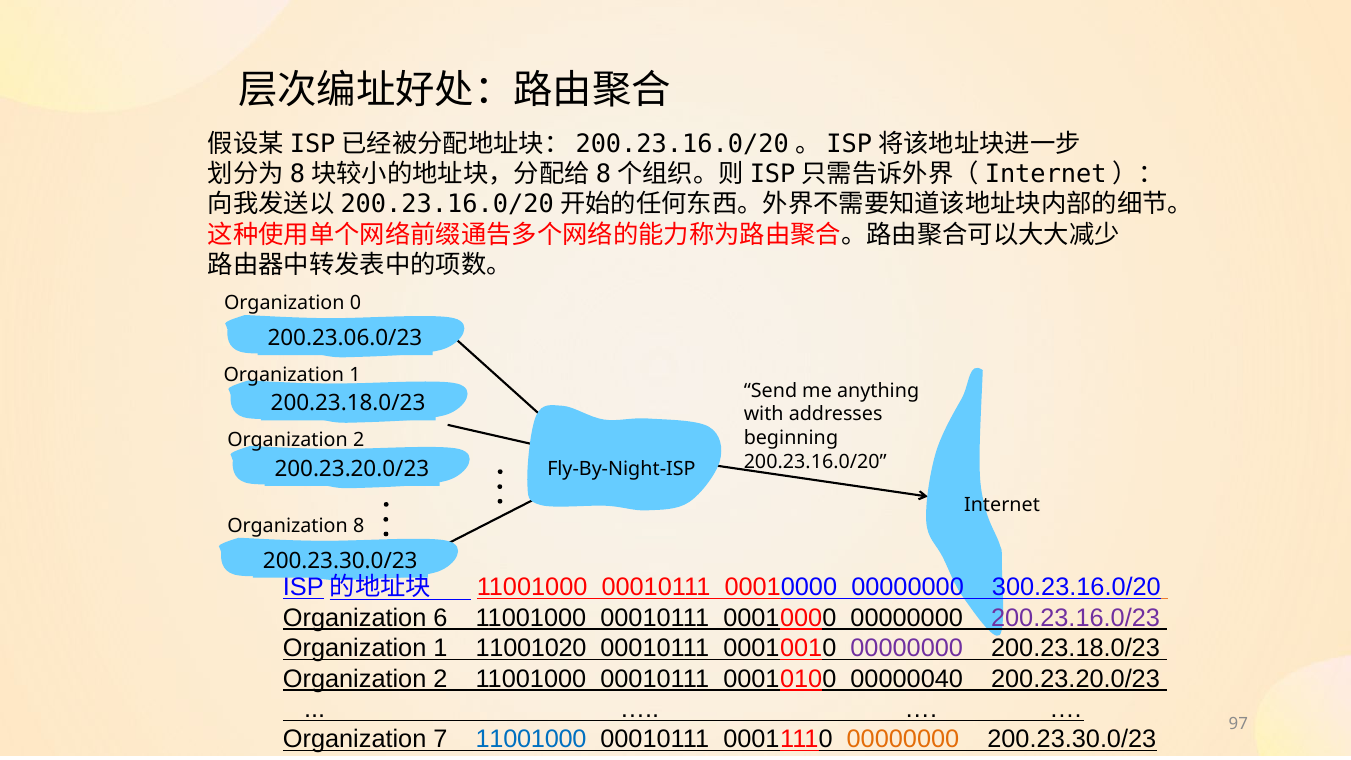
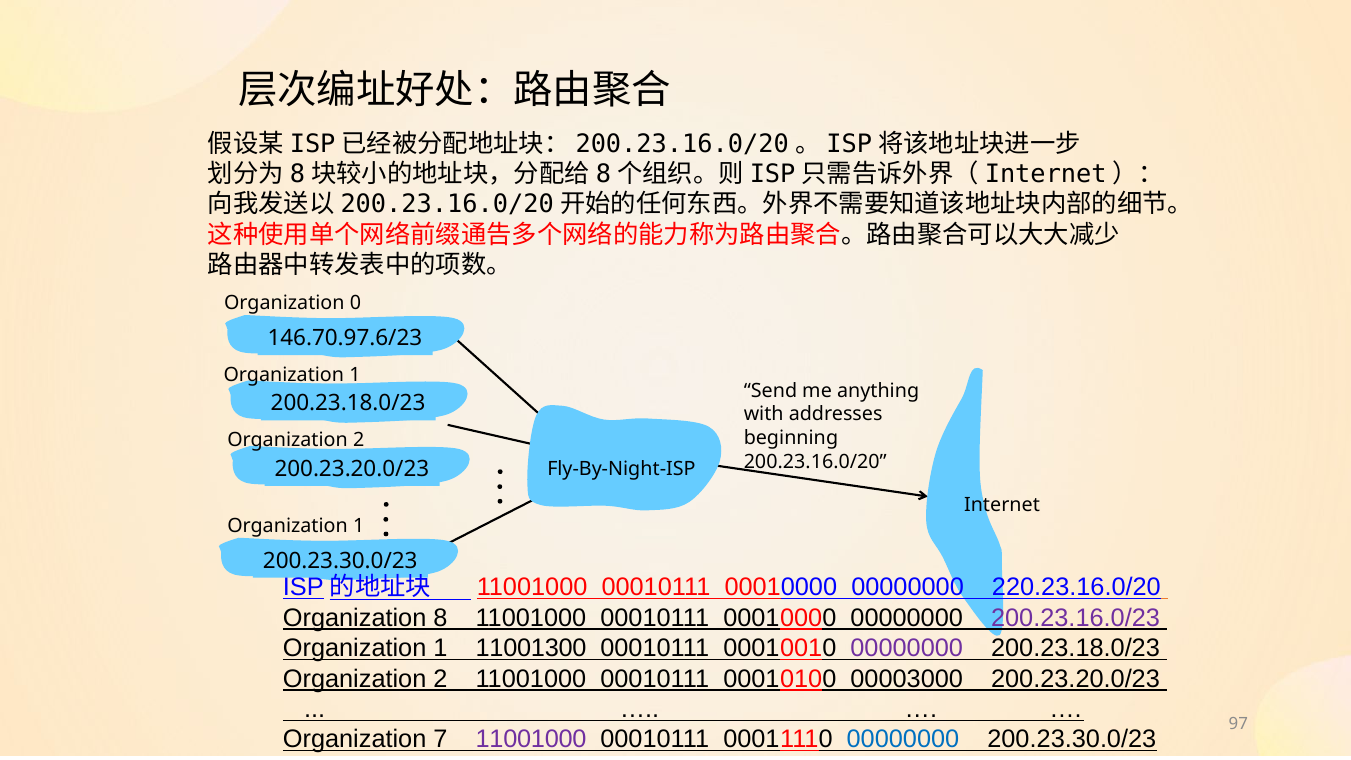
200.23.06.0/23: 200.23.06.0/23 -> 146.70.97.6/23
8 at (359, 526): 8 -> 1
300.23.16.0/20: 300.23.16.0/20 -> 220.23.16.0/20
6: 6 -> 8
11001020: 11001020 -> 11001300
00000040: 00000040 -> 00003000
11001000 at (531, 739) colour: blue -> purple
00000000 at (903, 739) colour: orange -> blue
